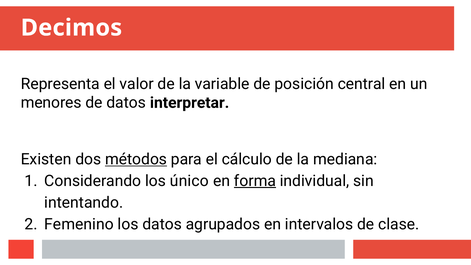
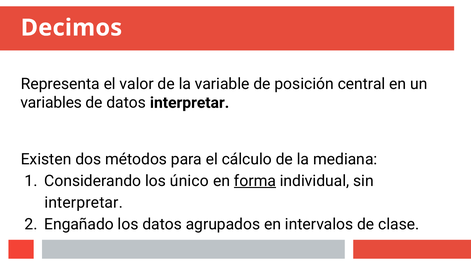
menores: menores -> variables
métodos underline: present -> none
intentando at (84, 203): intentando -> interpretar
Femenino: Femenino -> Engañado
